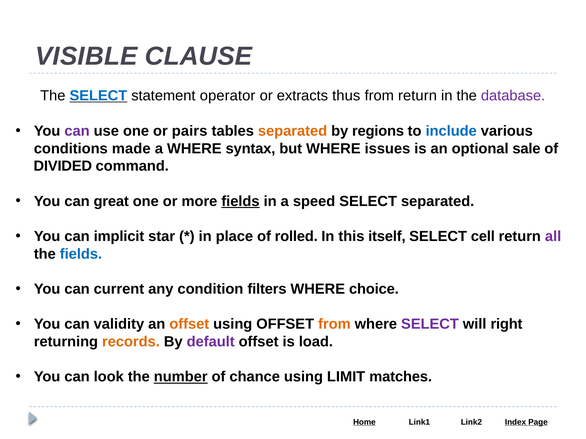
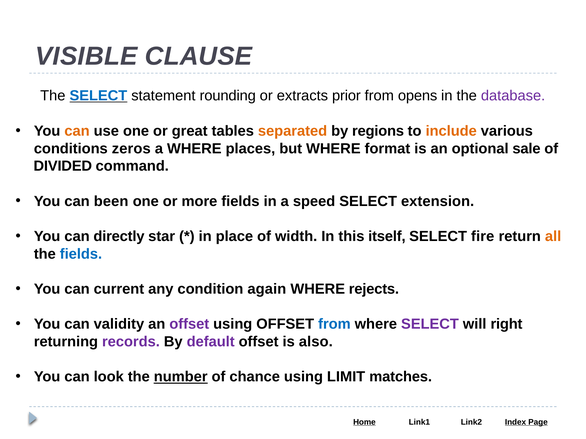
operator: operator -> rounding
thus: thus -> prior
from return: return -> opens
can at (77, 131) colour: purple -> orange
pairs: pairs -> great
include colour: blue -> orange
made: made -> zeros
syntax: syntax -> places
issues: issues -> format
great: great -> been
fields at (240, 201) underline: present -> none
SELECT separated: separated -> extension
implicit: implicit -> directly
rolled: rolled -> width
cell: cell -> fire
all colour: purple -> orange
filters: filters -> again
choice: choice -> rejects
offset at (189, 325) colour: orange -> purple
from at (334, 325) colour: orange -> blue
records colour: orange -> purple
load: load -> also
